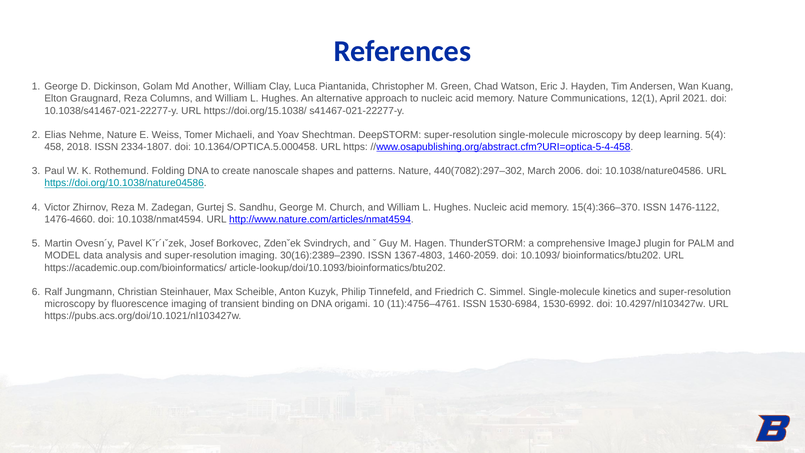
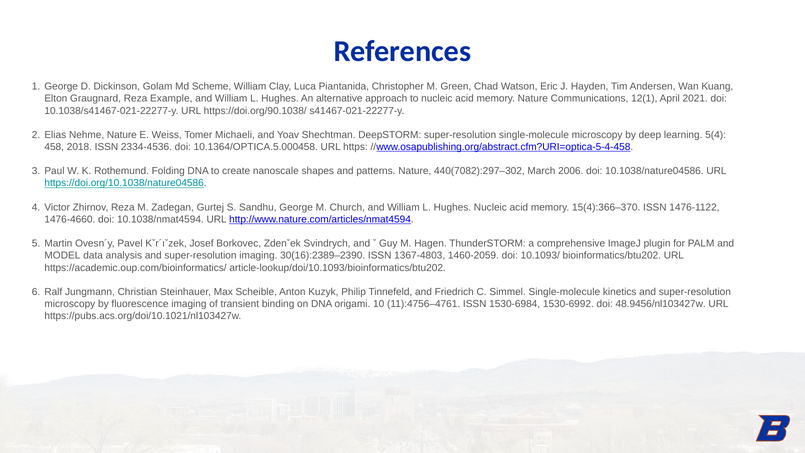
Another: Another -> Scheme
Columns: Columns -> Example
https://doi.org/15.1038/: https://doi.org/15.1038/ -> https://doi.org/90.1038/
2334-1807: 2334-1807 -> 2334-4536
10.4297/nl103427w: 10.4297/nl103427w -> 48.9456/nl103427w
